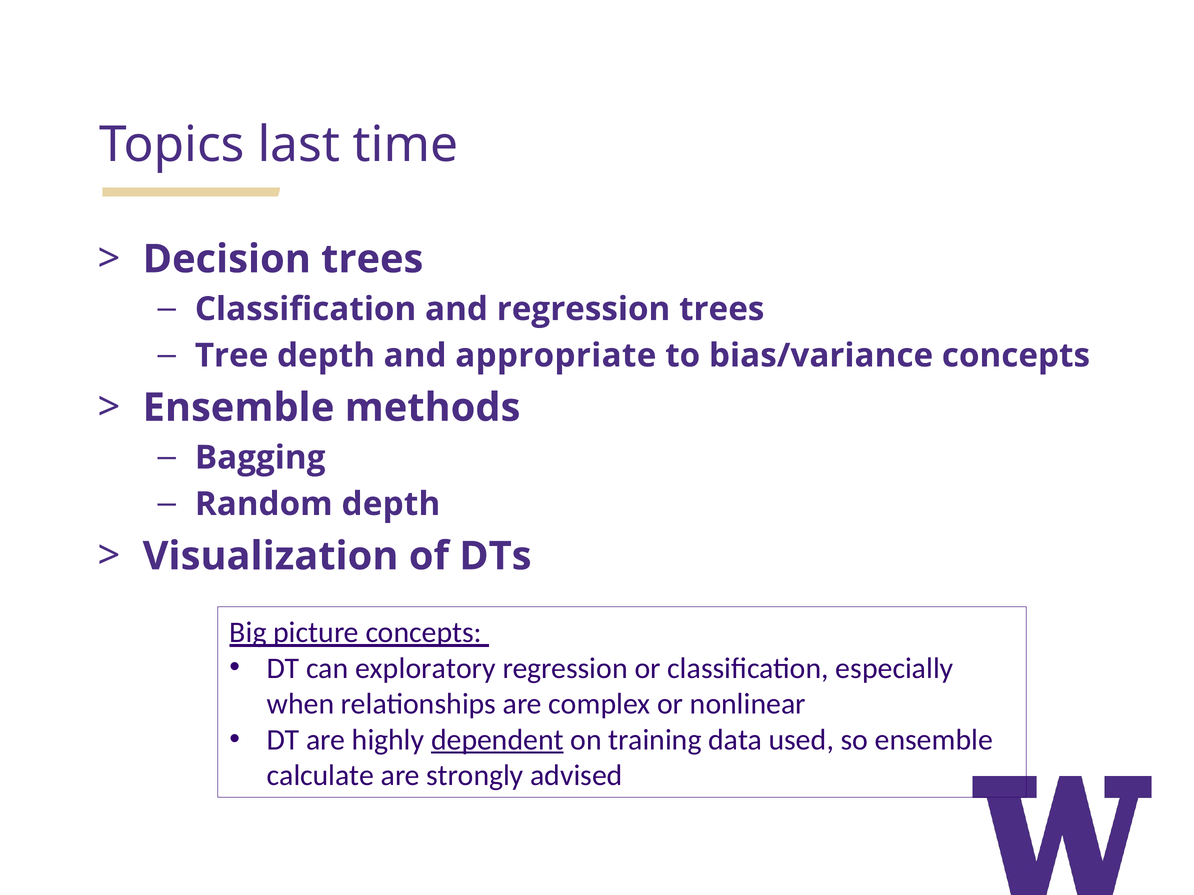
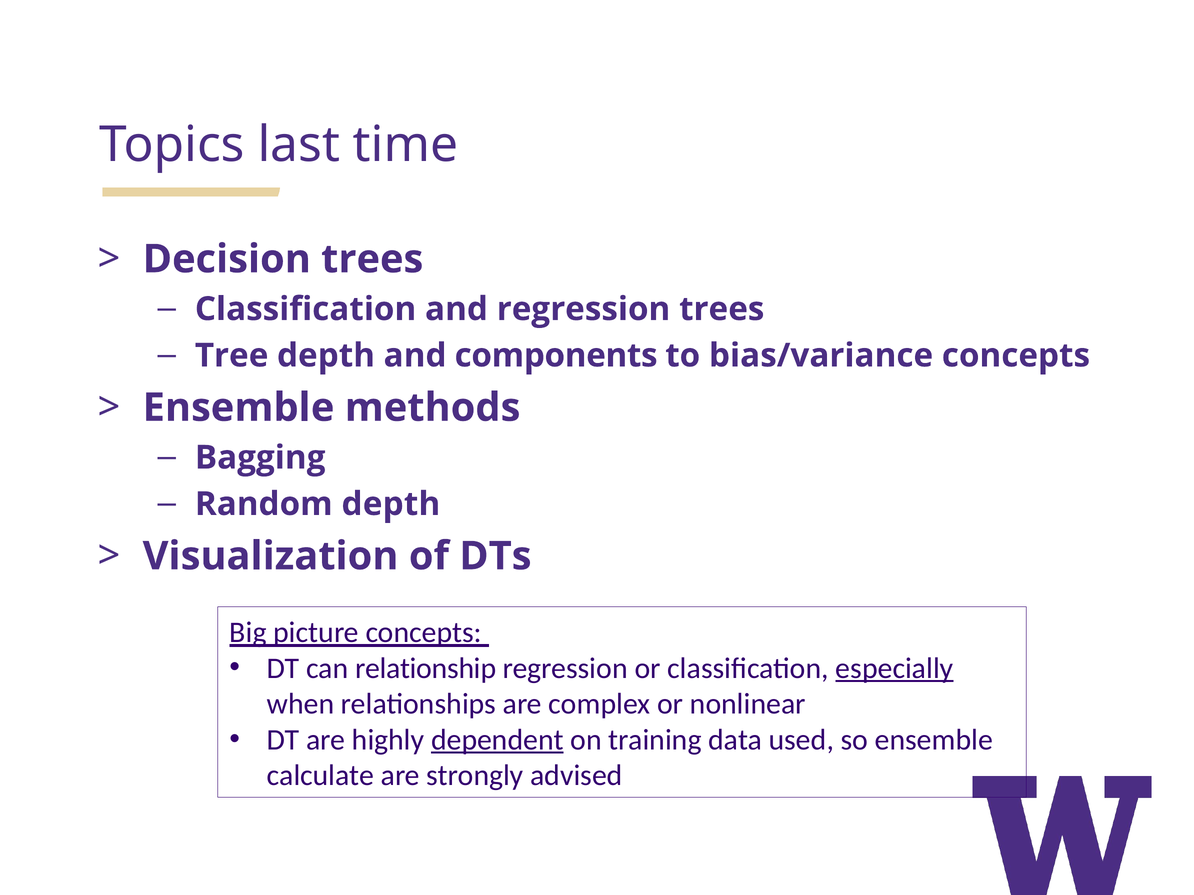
appropriate: appropriate -> components
exploratory: exploratory -> relationship
especially underline: none -> present
